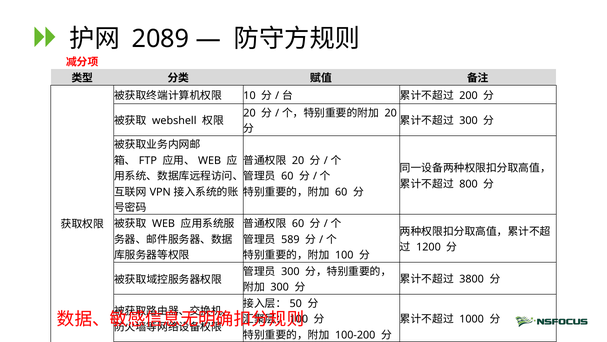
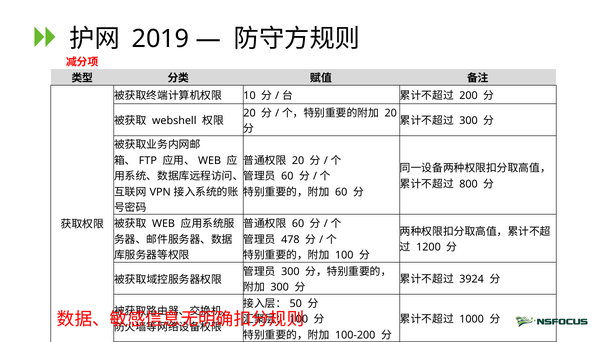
2089: 2089 -> 2019
589: 589 -> 478
3800: 3800 -> 3924
